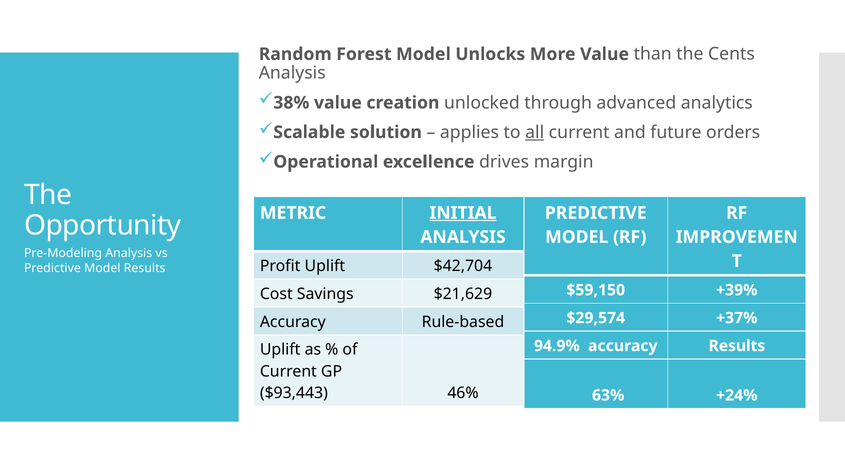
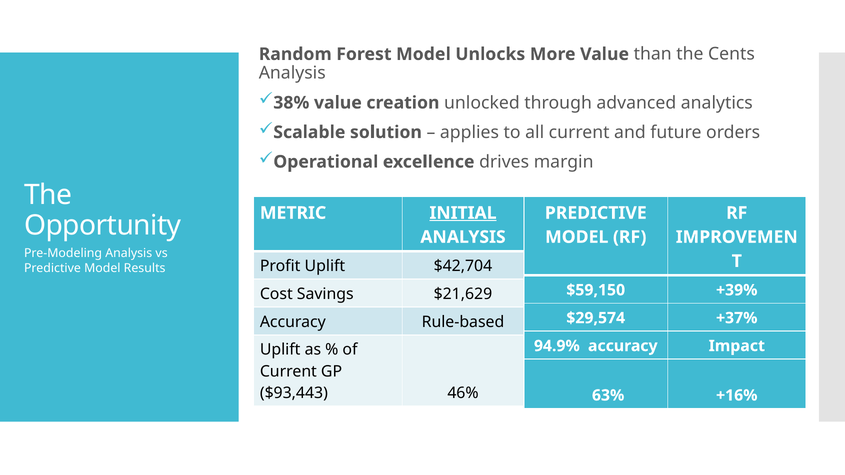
all underline: present -> none
accuracy Results: Results -> Impact
+24%: +24% -> +16%
